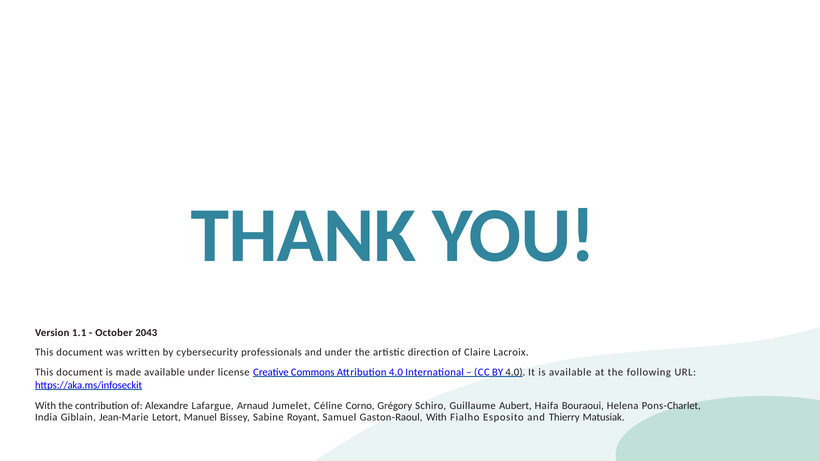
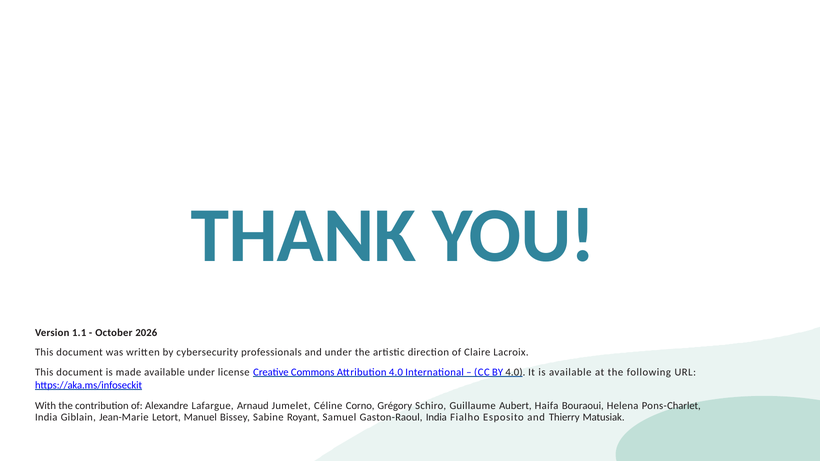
2043: 2043 -> 2026
Gaston-Raoul With: With -> India
